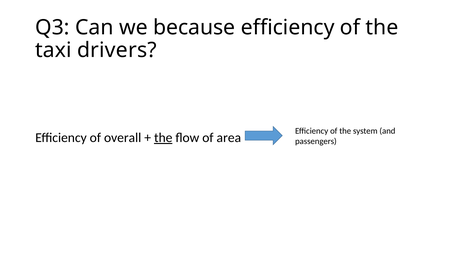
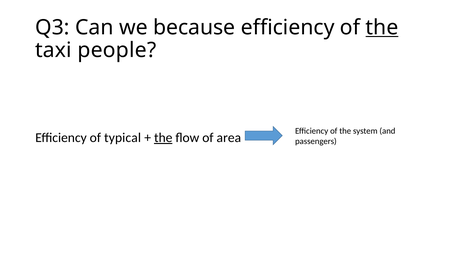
the at (382, 27) underline: none -> present
drivers: drivers -> people
overall: overall -> typical
